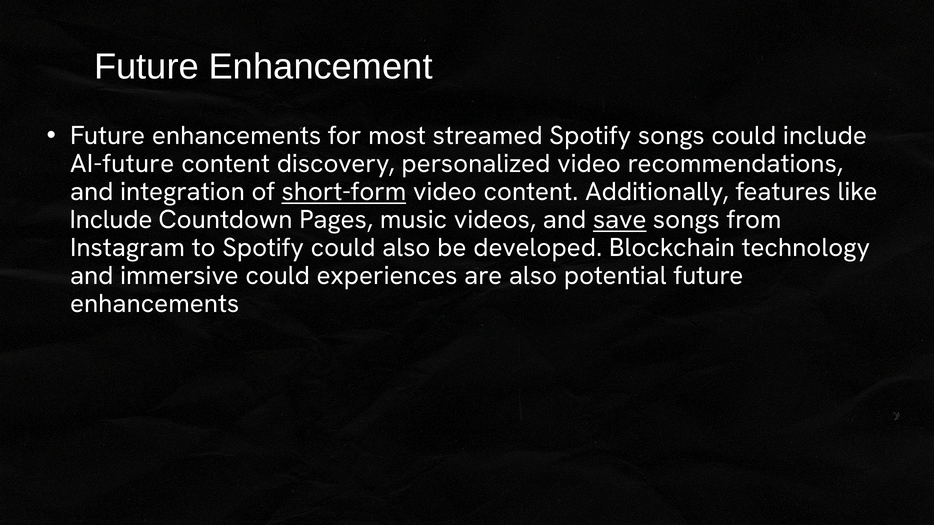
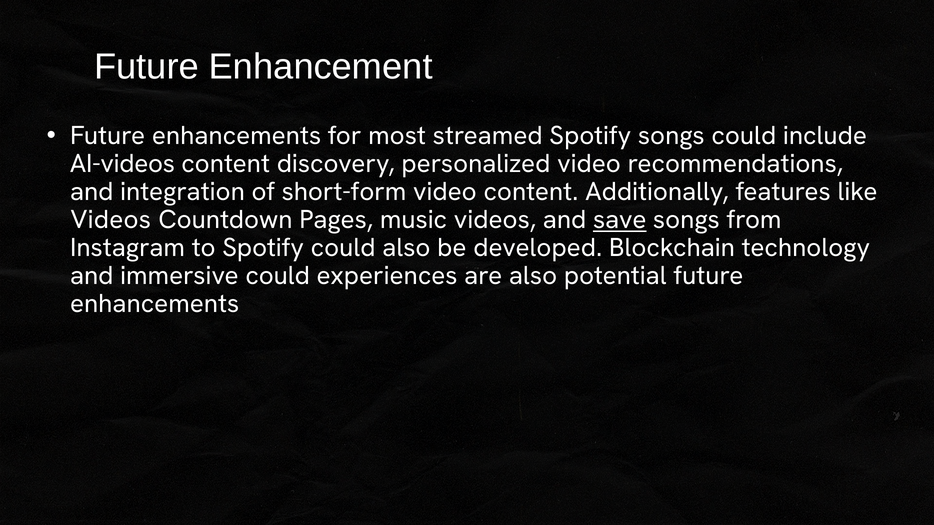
AI-future: AI-future -> AI-videos
short-form underline: present -> none
Include at (111, 220): Include -> Videos
